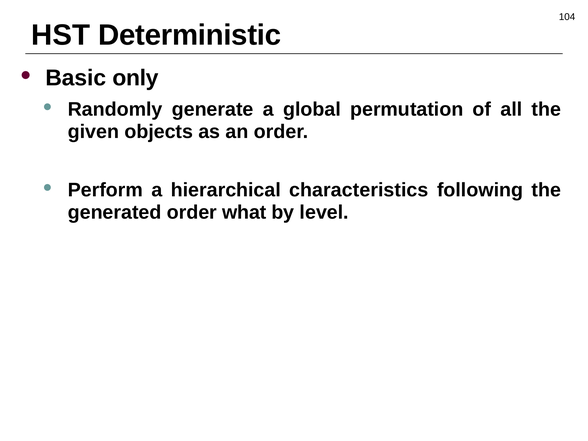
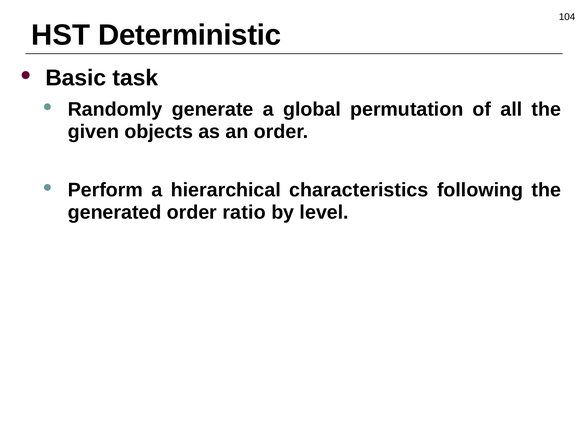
only: only -> task
what: what -> ratio
